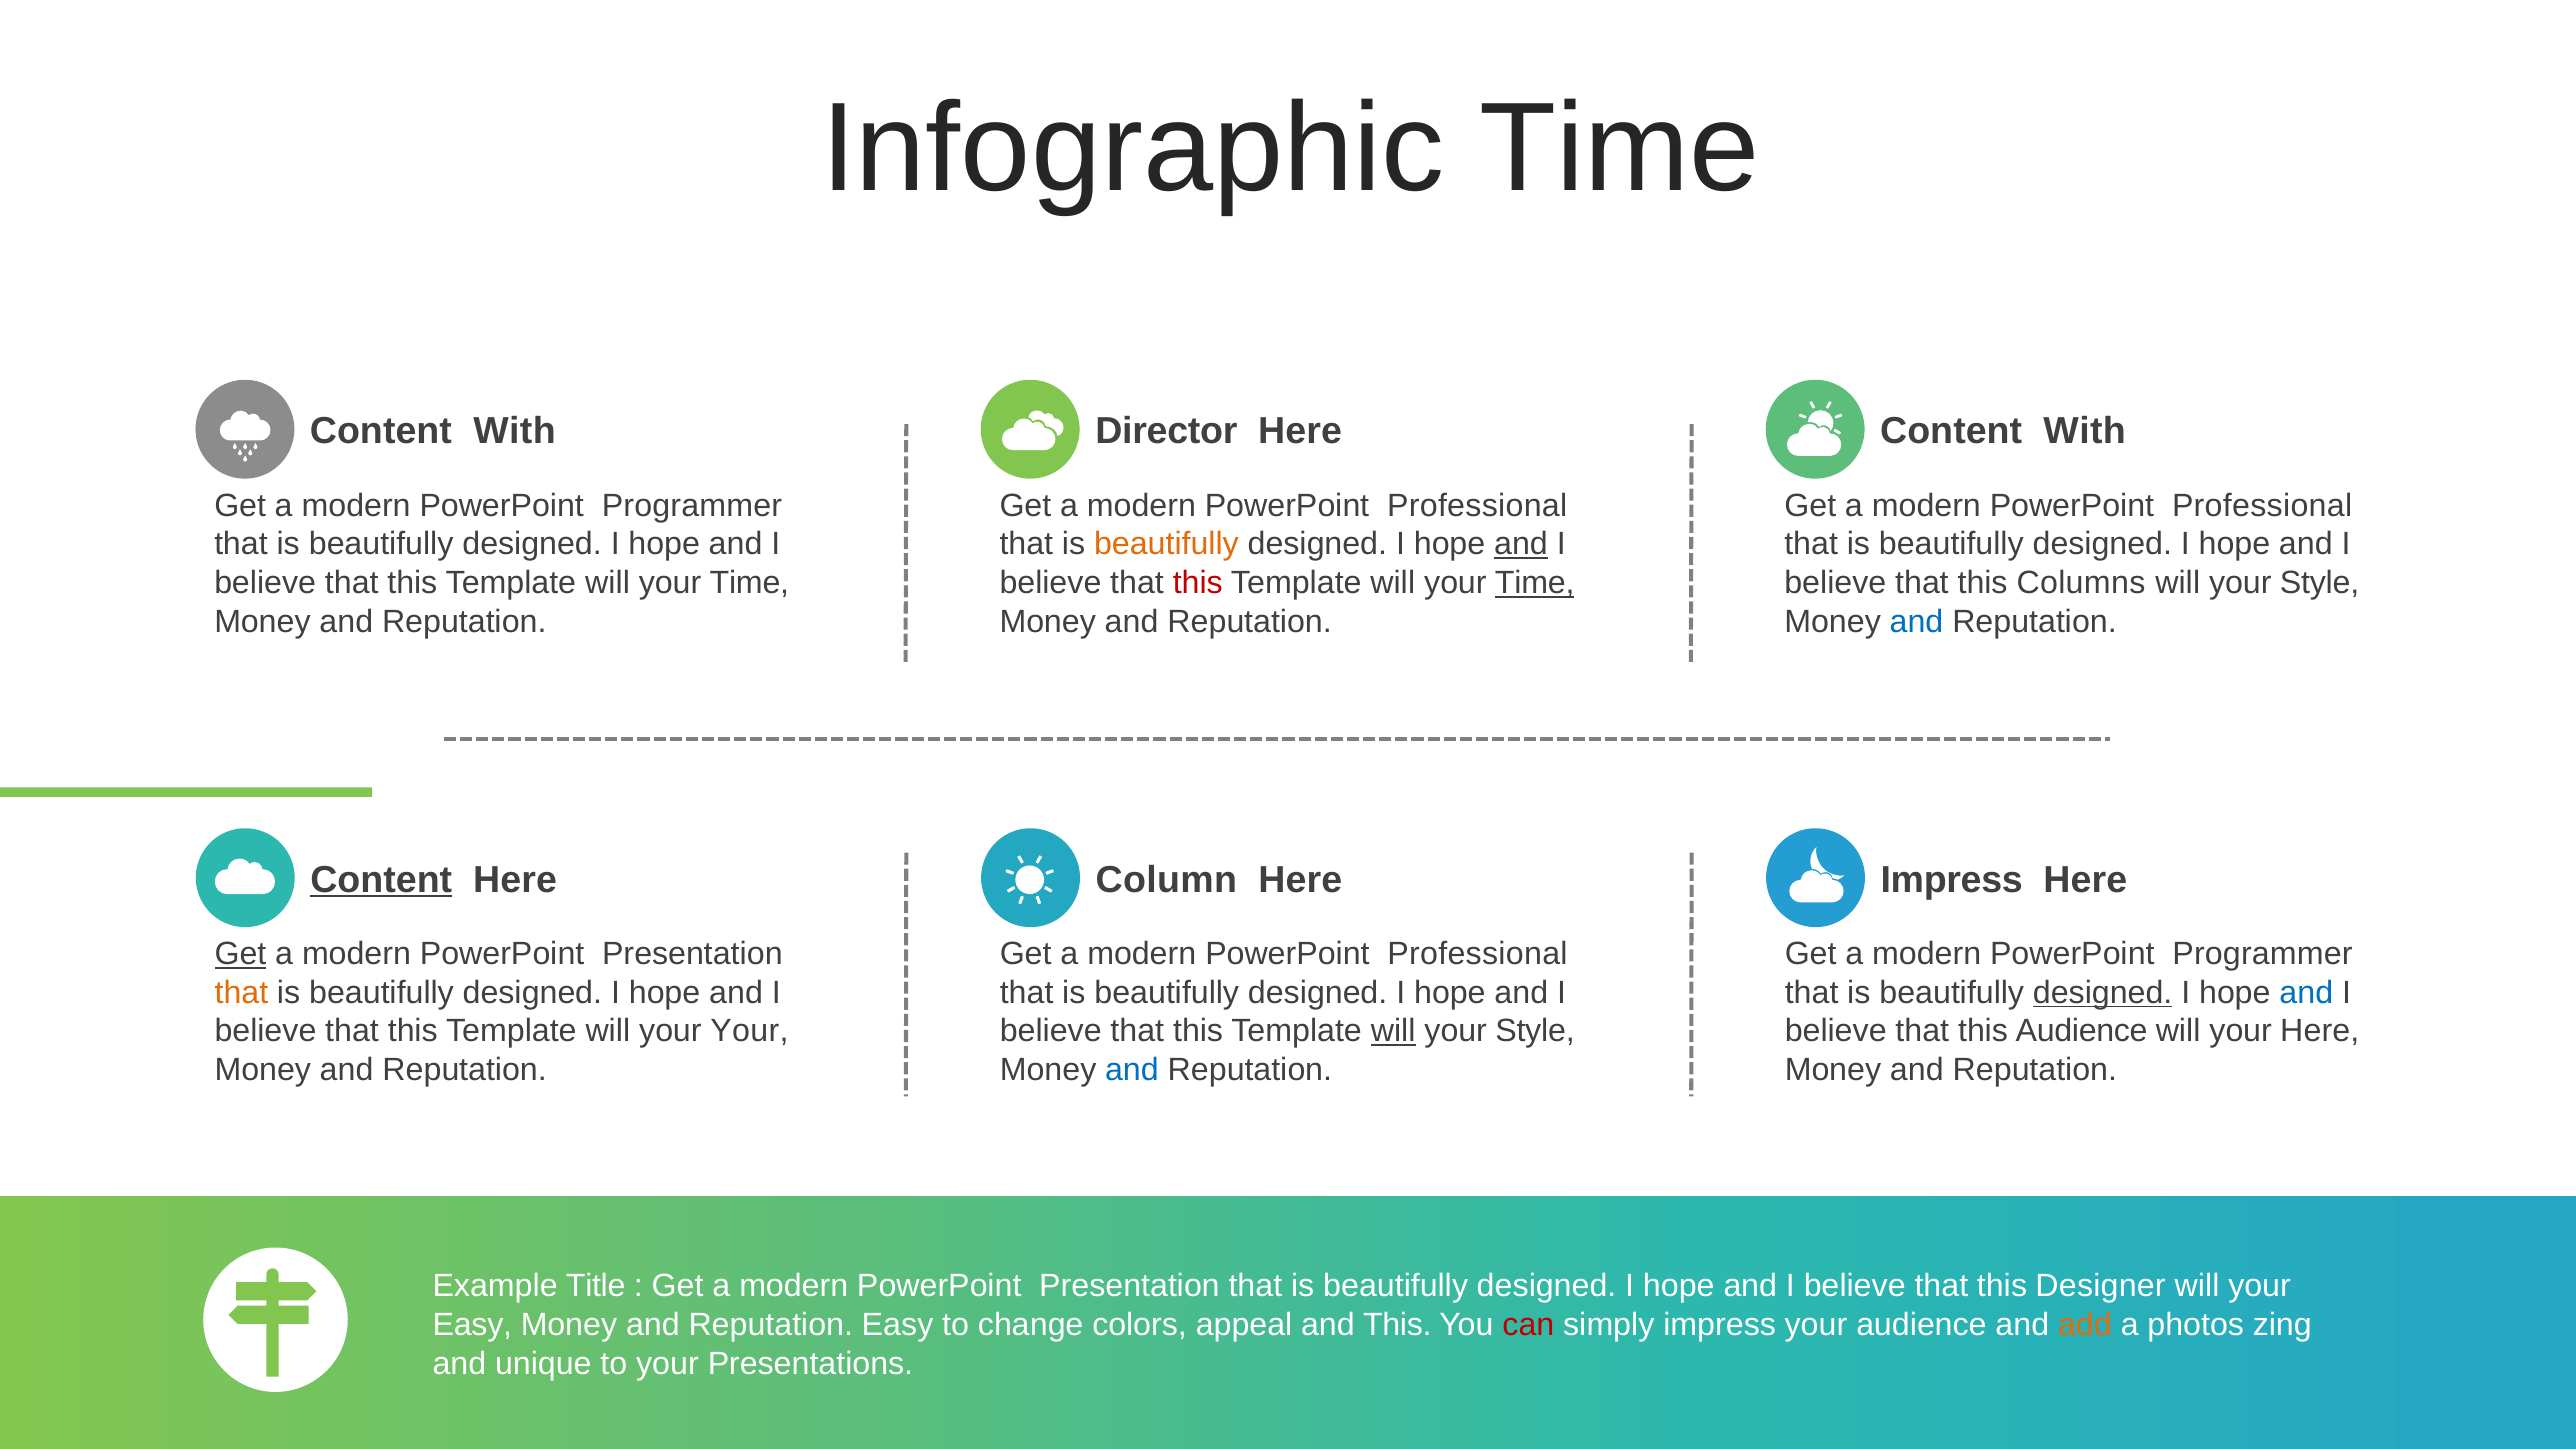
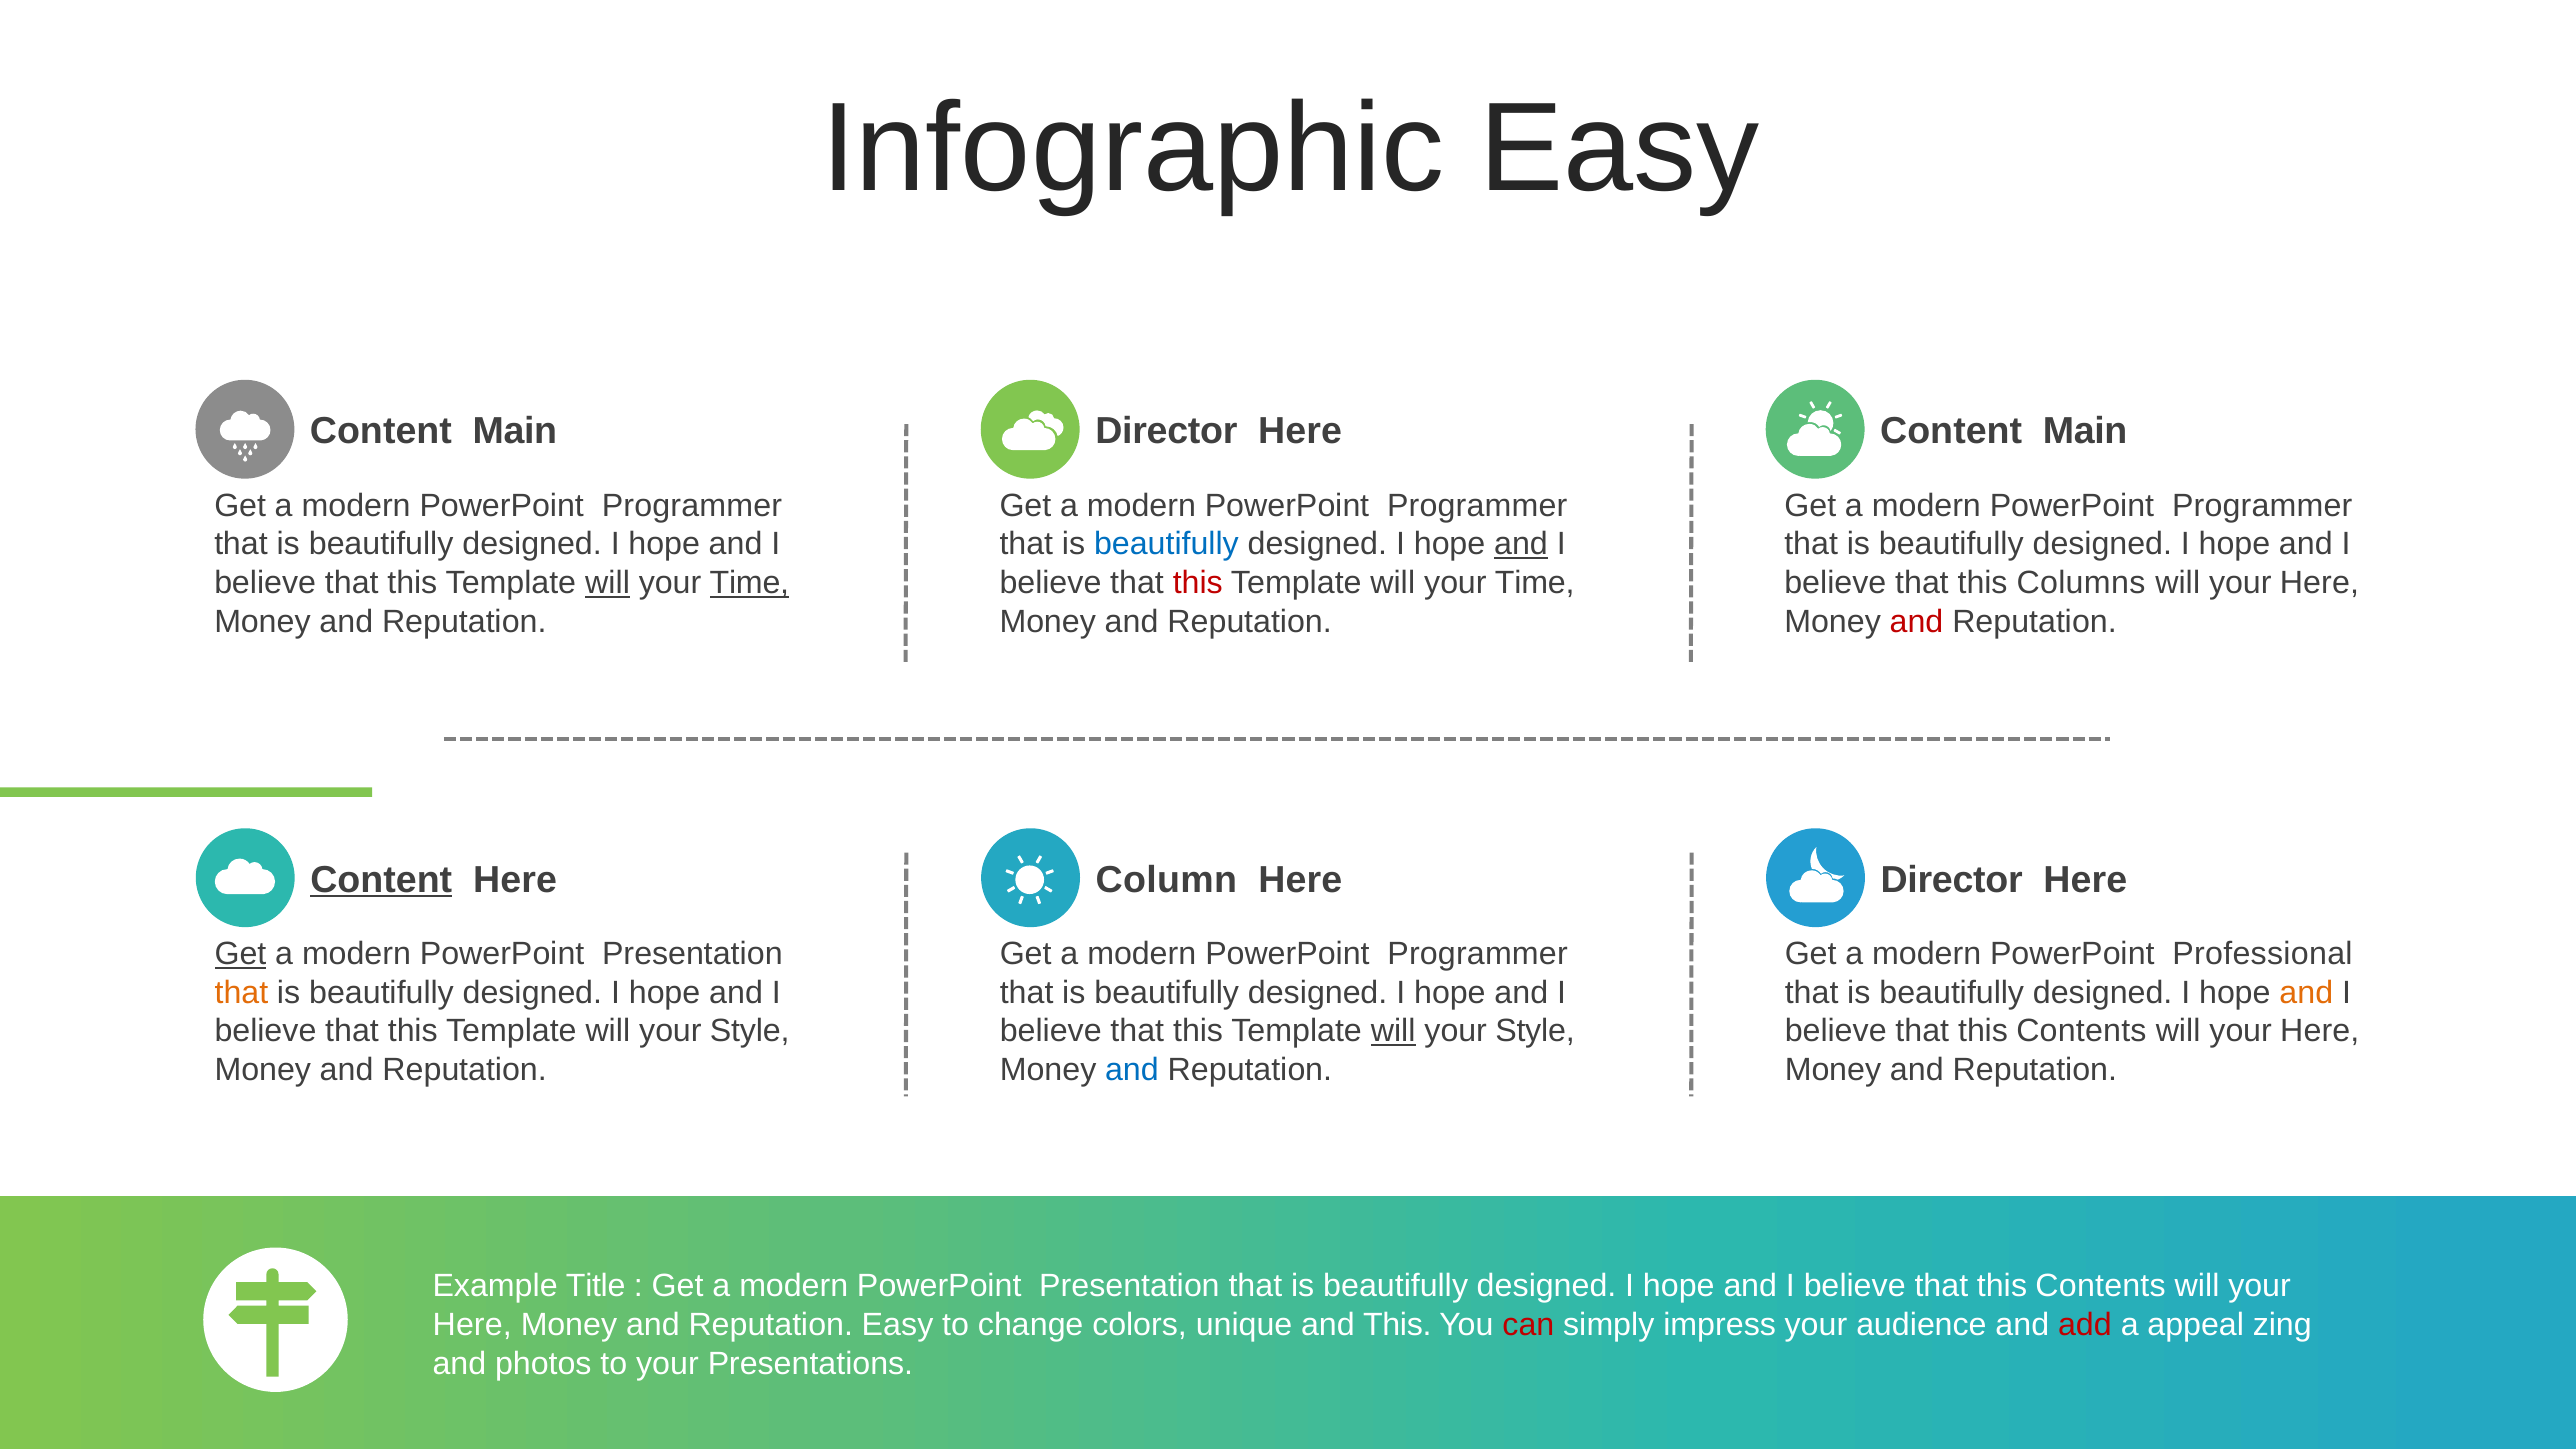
Infographic Time: Time -> Easy
With at (514, 431): With -> Main
With at (2085, 431): With -> Main
Professional at (1477, 506): Professional -> Programmer
Professional at (2262, 506): Professional -> Programmer
beautifully at (1166, 544) colour: orange -> blue
will at (608, 583) underline: none -> present
Time at (749, 583) underline: none -> present
Time at (1535, 583) underline: present -> none
Style at (2320, 583): Style -> Here
and at (1916, 621) colour: blue -> red
Impress at (1952, 880): Impress -> Director
Professional at (1478, 954): Professional -> Programmer
Programmer at (2263, 954): Programmer -> Professional
designed at (2103, 993) underline: present -> none
and at (2306, 993) colour: blue -> orange
Your at (749, 1031): Your -> Style
Audience at (2082, 1031): Audience -> Contents
Designer at (2101, 1286): Designer -> Contents
Easy at (472, 1325): Easy -> Here
appeal: appeal -> unique
add colour: orange -> red
photos: photos -> appeal
unique: unique -> photos
